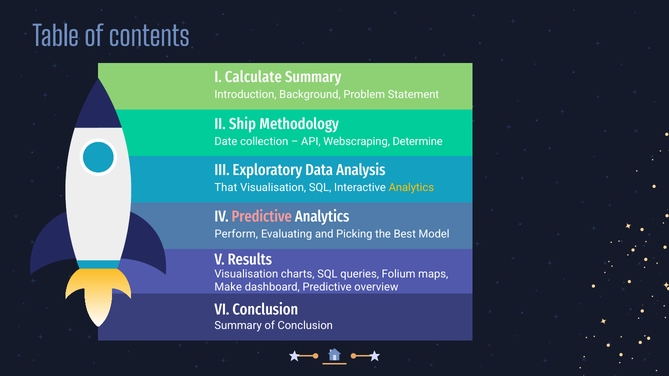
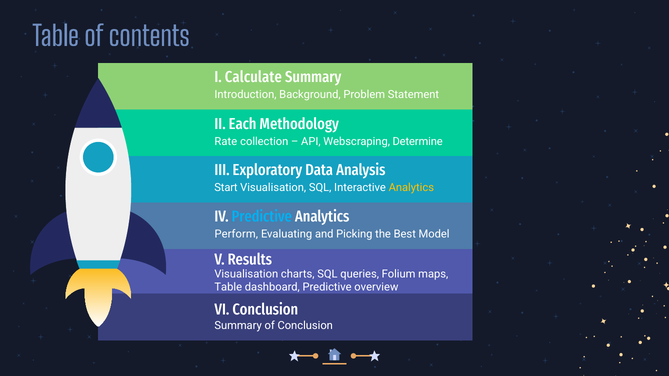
Ship: Ship -> Each
Date: Date -> Rate
That: That -> Start
Predictive at (262, 217) colour: pink -> light blue
Make at (228, 287): Make -> Table
